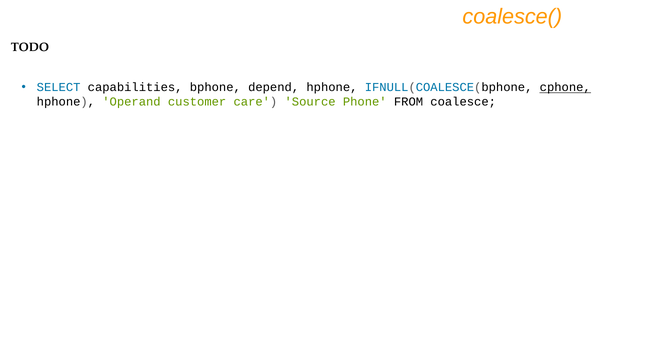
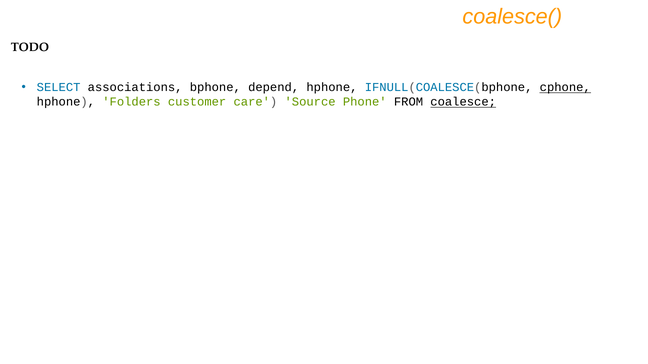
capabilities: capabilities -> associations
Operand: Operand -> Folders
coalesce underline: none -> present
